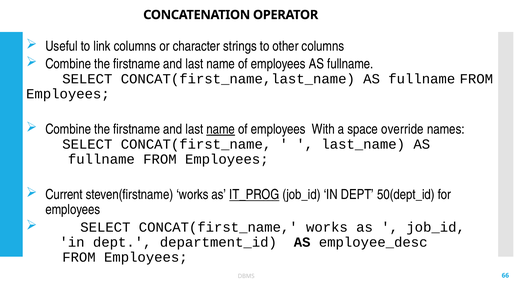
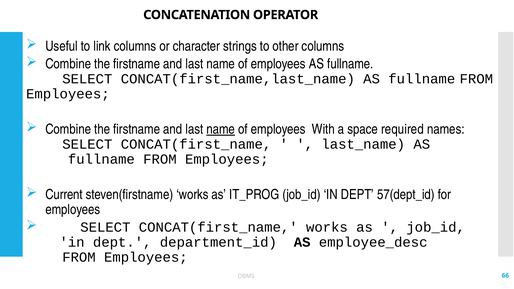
override: override -> required
IT_PROG underline: present -> none
50(dept_id: 50(dept_id -> 57(dept_id
